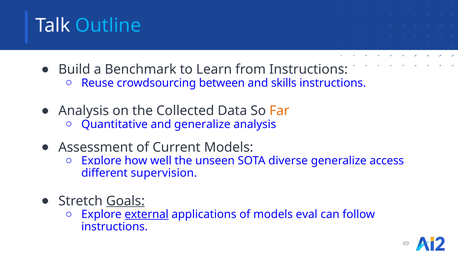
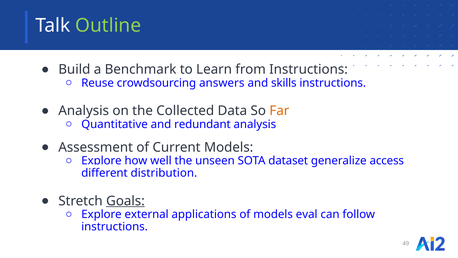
Outline colour: light blue -> light green
between: between -> answers
and generalize: generalize -> redundant
diverse: diverse -> dataset
supervision: supervision -> distribution
external underline: present -> none
